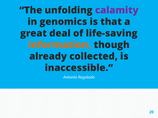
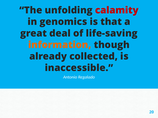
calamity colour: purple -> red
